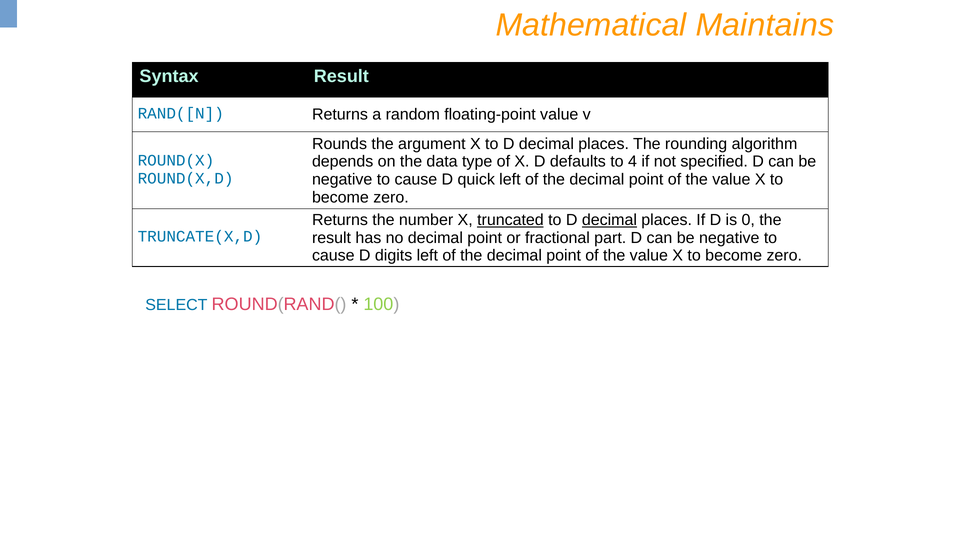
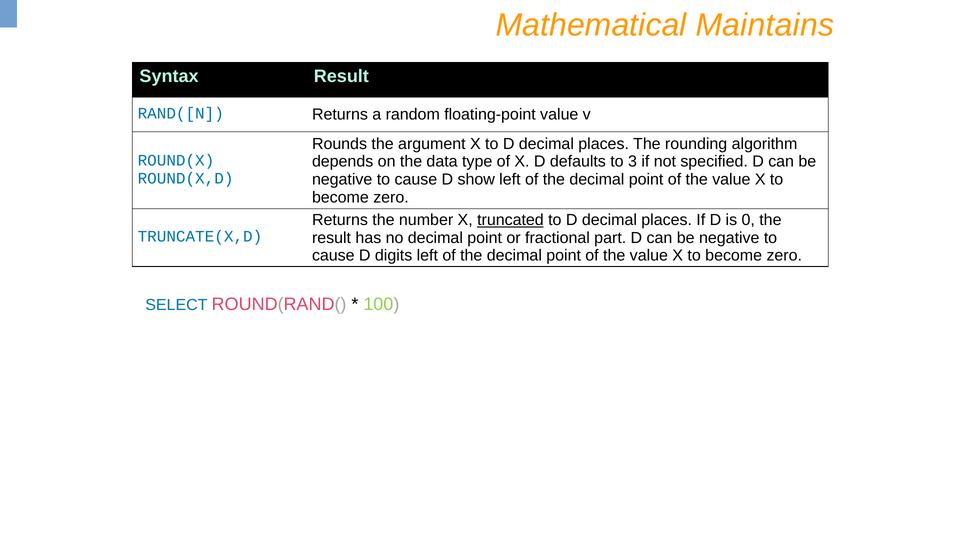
4: 4 -> 3
quick: quick -> show
decimal at (609, 220) underline: present -> none
